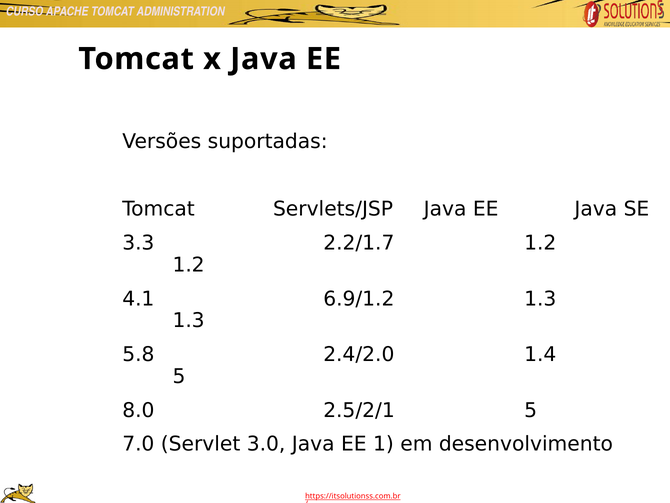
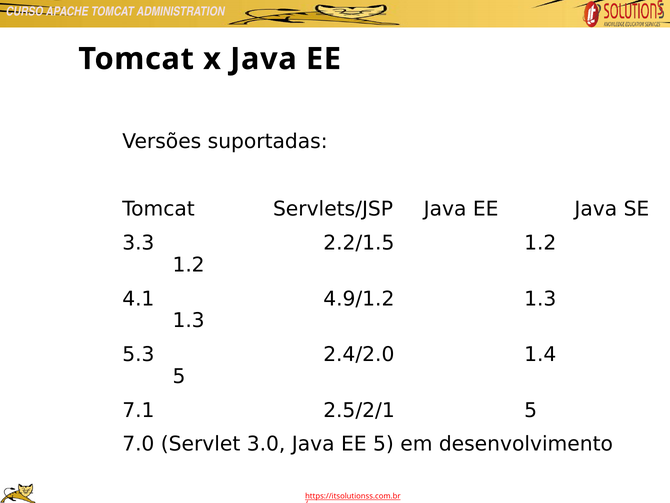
2.2/1.7: 2.2/1.7 -> 2.2/1.5
6.9/1.2: 6.9/1.2 -> 4.9/1.2
5.8: 5.8 -> 5.3
8.0: 8.0 -> 7.1
EE 1: 1 -> 5
